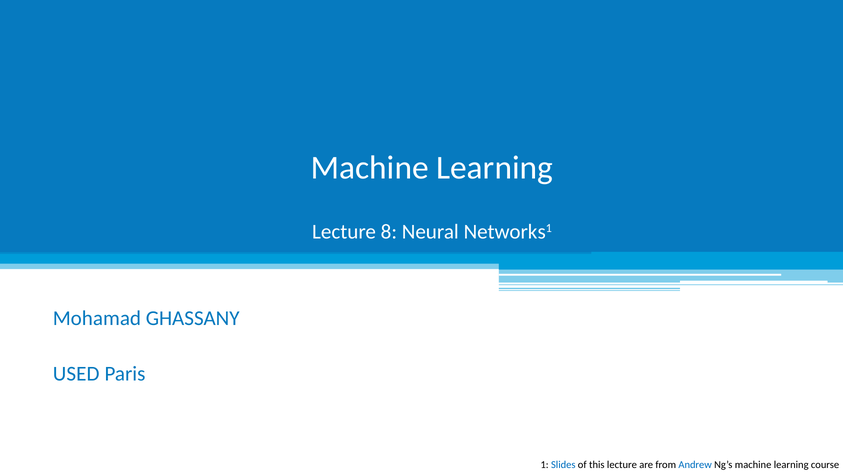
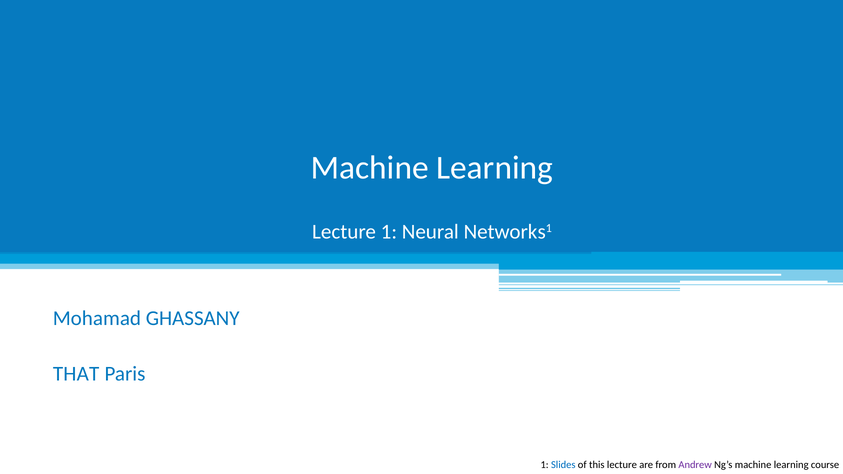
Lecture 8: 8 -> 1
USED: USED -> THAT
Andrew colour: blue -> purple
